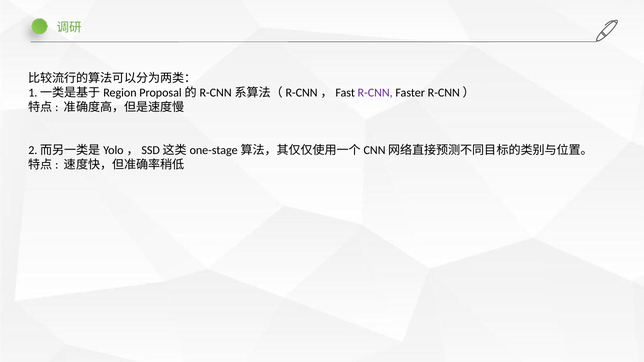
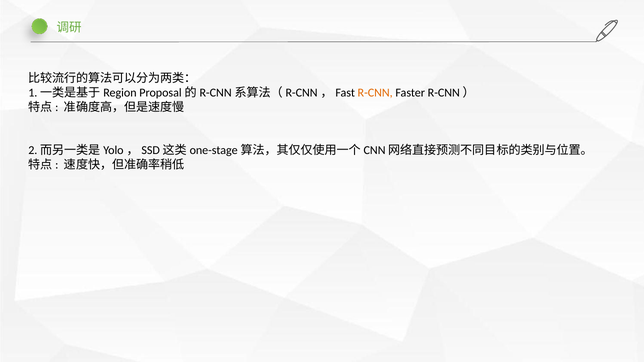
R-CNN colour: purple -> orange
